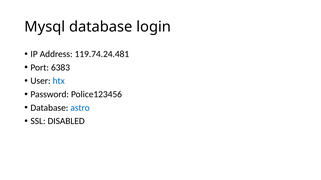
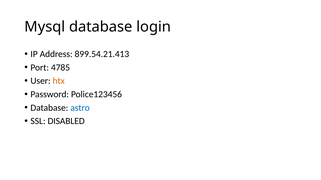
119.74.24.481: 119.74.24.481 -> 899.54.21.413
6383: 6383 -> 4785
htx colour: blue -> orange
